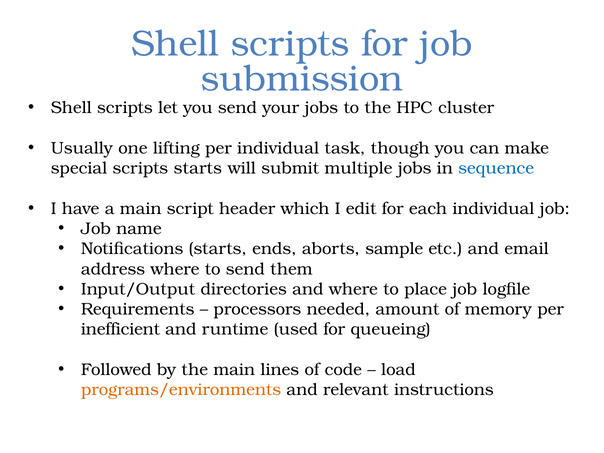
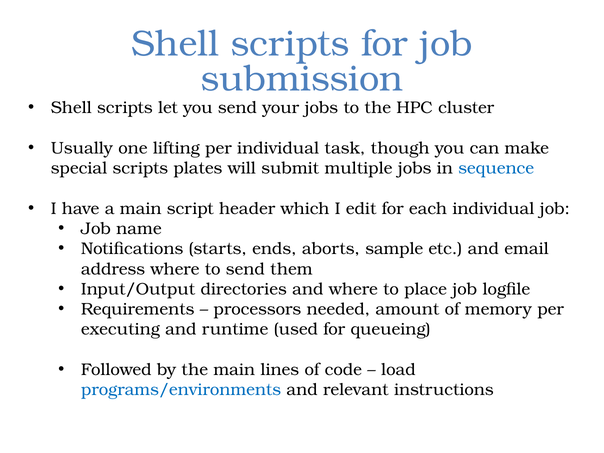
scripts starts: starts -> plates
inefficient: inefficient -> executing
programs/environments colour: orange -> blue
